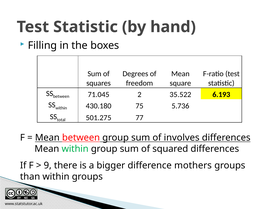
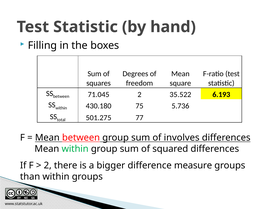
9 at (48, 166): 9 -> 2
mothers: mothers -> measure
